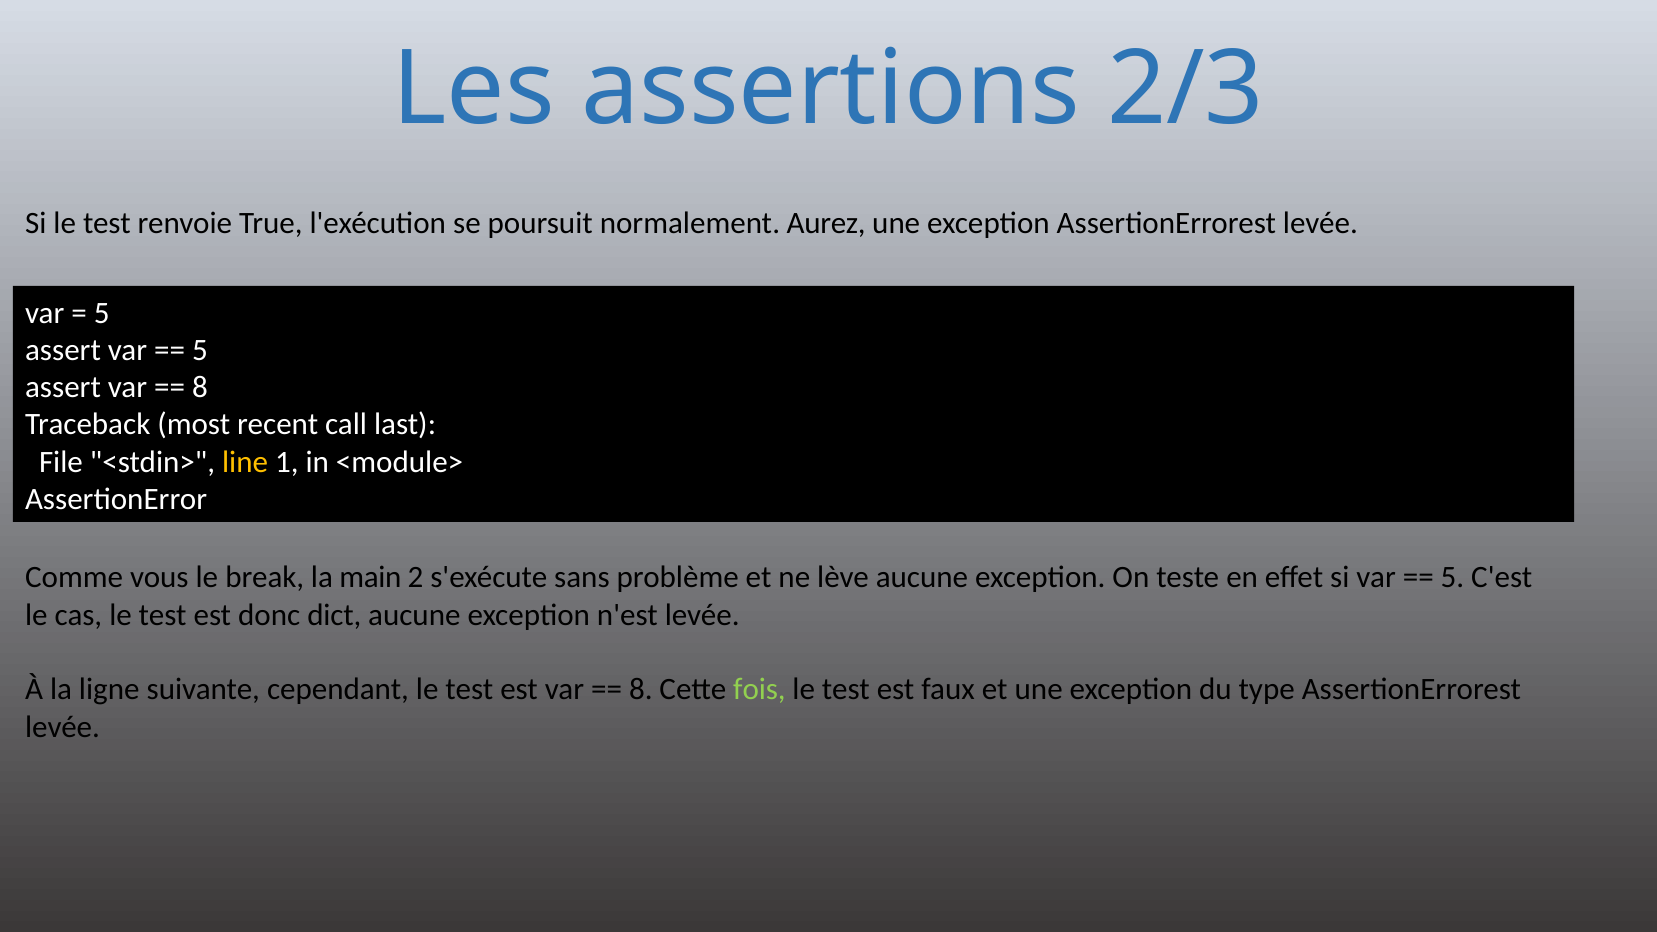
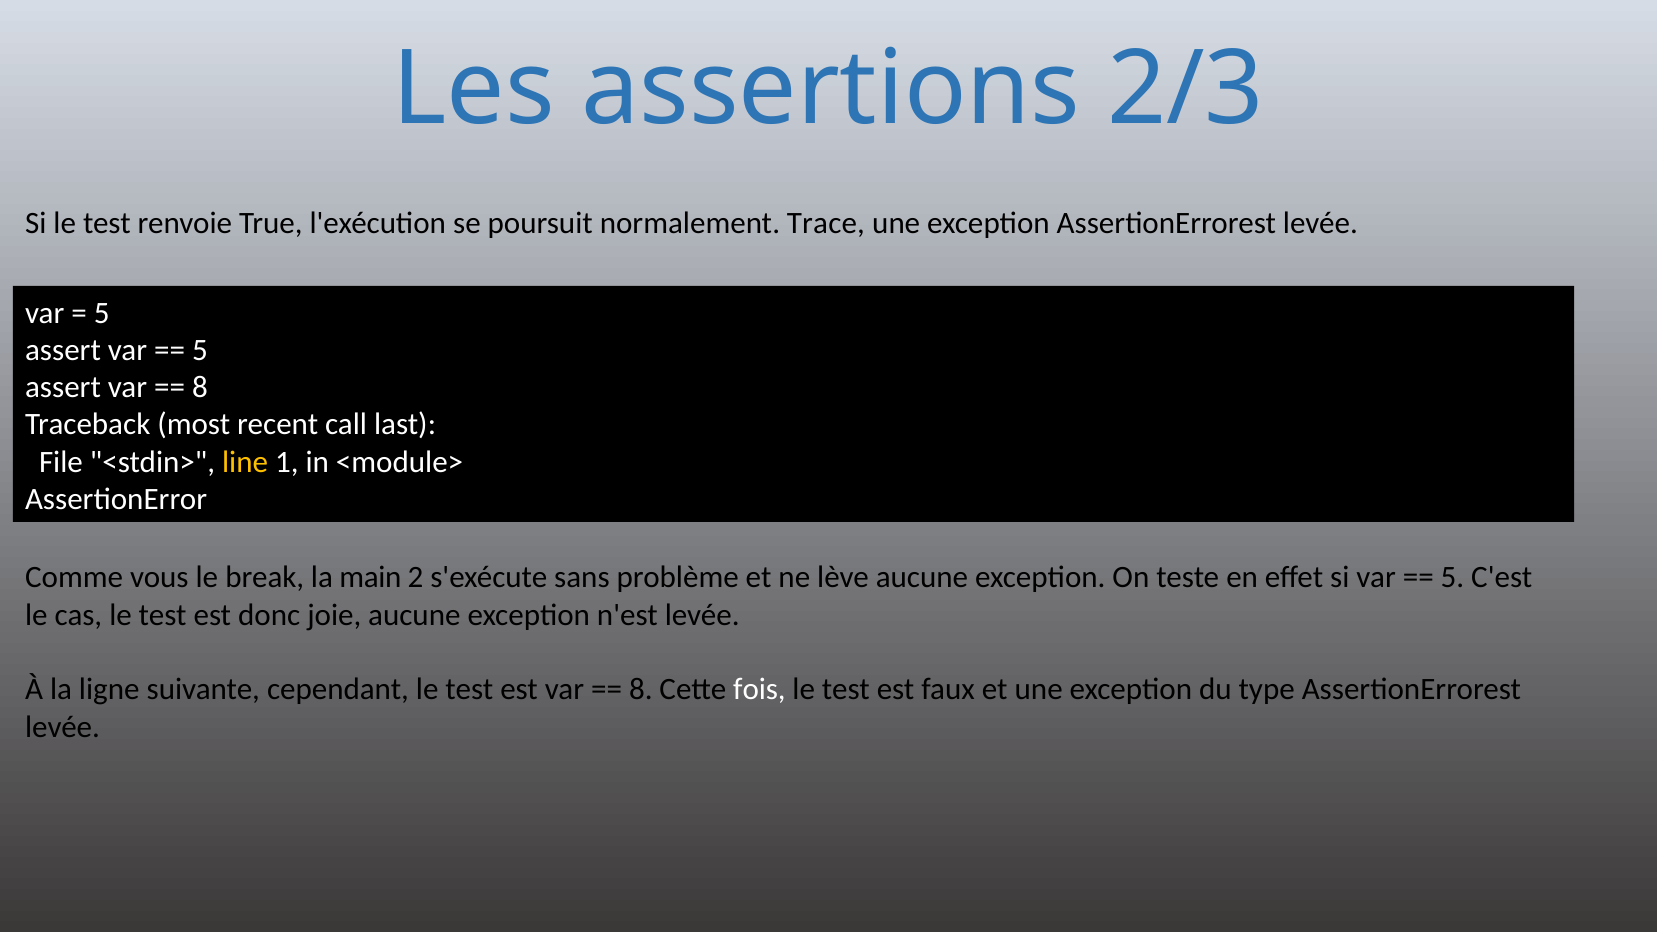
Aurez: Aurez -> Trace
dict: dict -> joie
fois colour: light green -> white
